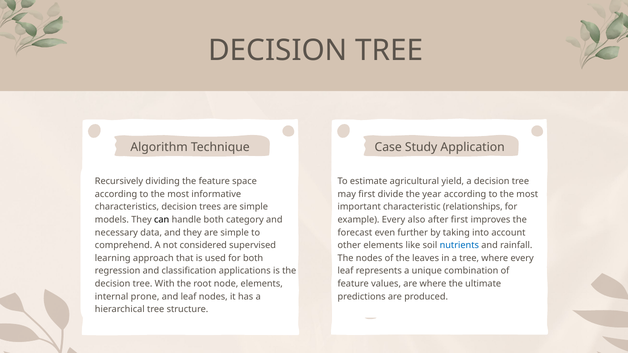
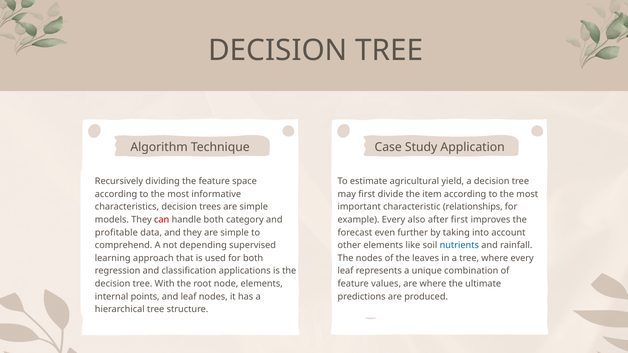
year: year -> item
can colour: black -> red
necessary: necessary -> profitable
considered: considered -> depending
prone: prone -> points
